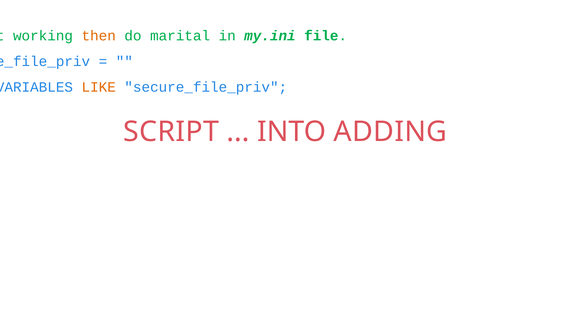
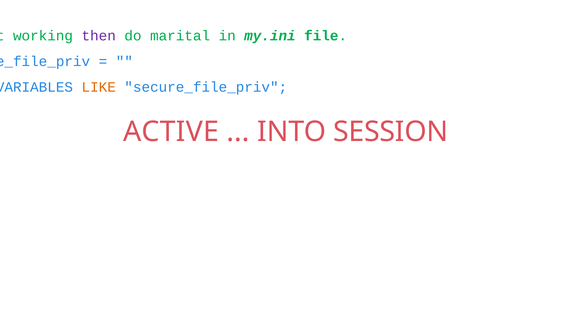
then colour: orange -> purple
SCRIPT: SCRIPT -> ACTIVE
ADDING: ADDING -> SESSION
